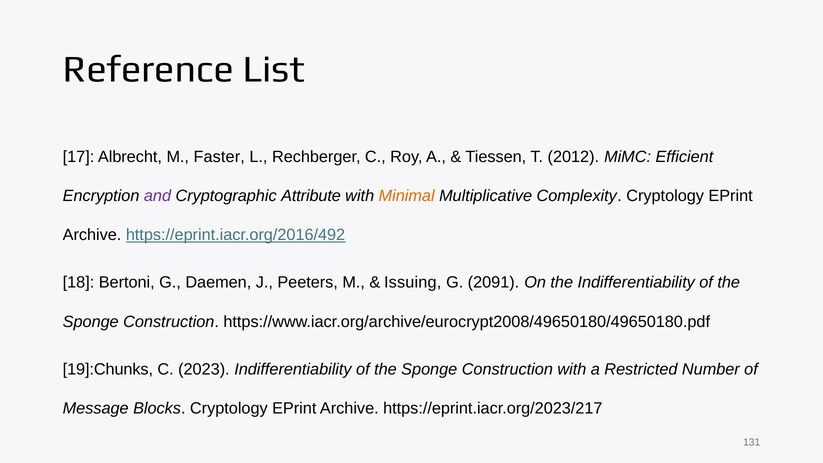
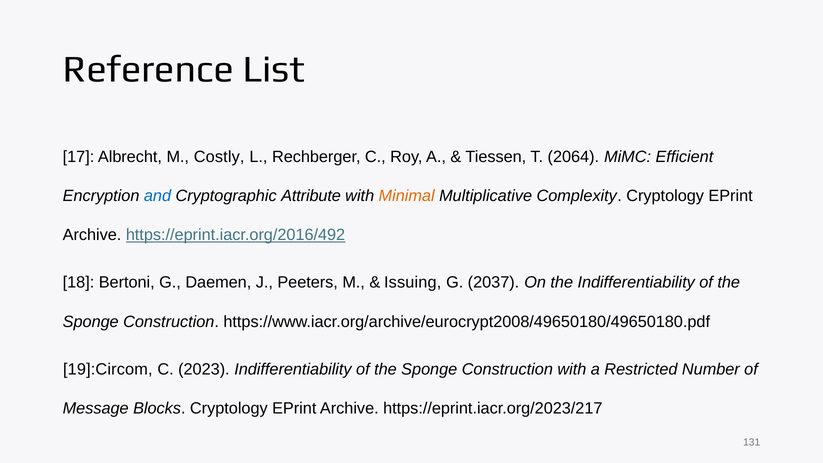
Faster: Faster -> Costly
2012: 2012 -> 2064
and colour: purple -> blue
2091: 2091 -> 2037
19]:Chunks: 19]:Chunks -> 19]:Circom
